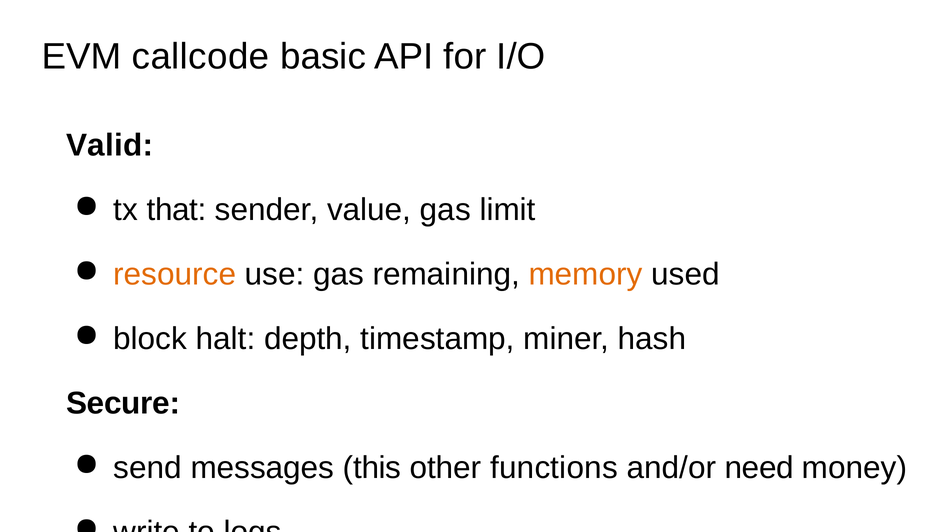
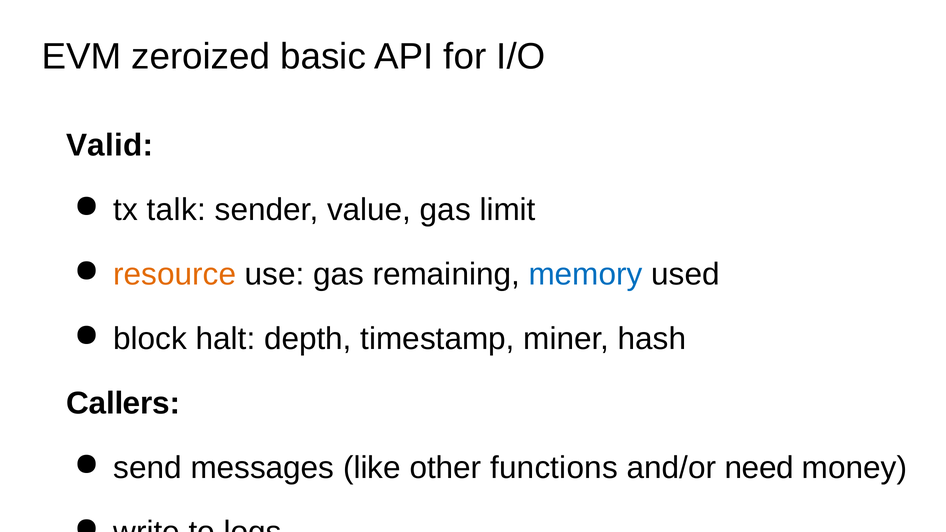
callcode: callcode -> zeroized
that: that -> talk
memory colour: orange -> blue
Secure: Secure -> Callers
this: this -> like
